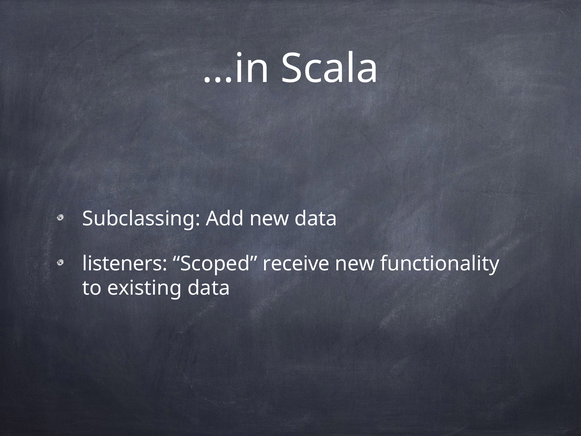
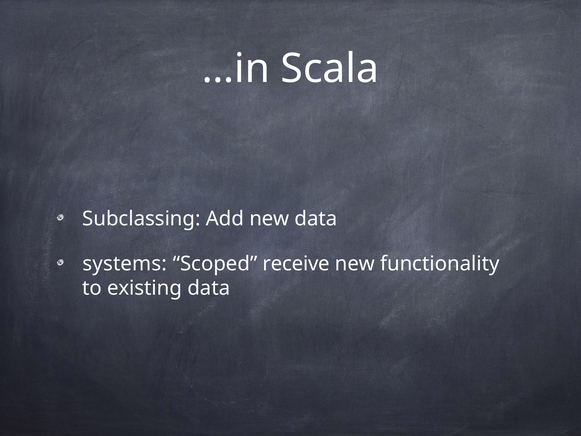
listeners: listeners -> systems
